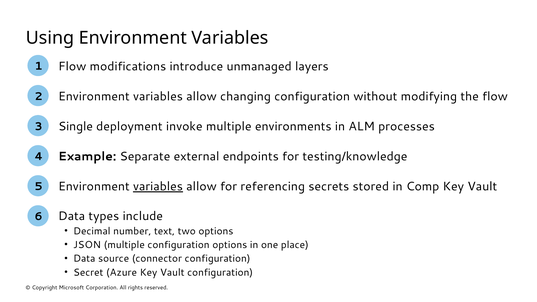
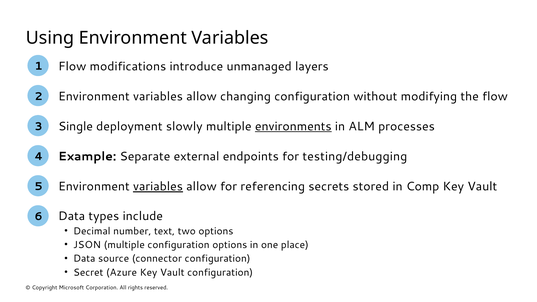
invoke: invoke -> slowly
environments underline: none -> present
testing/knowledge: testing/knowledge -> testing/debugging
